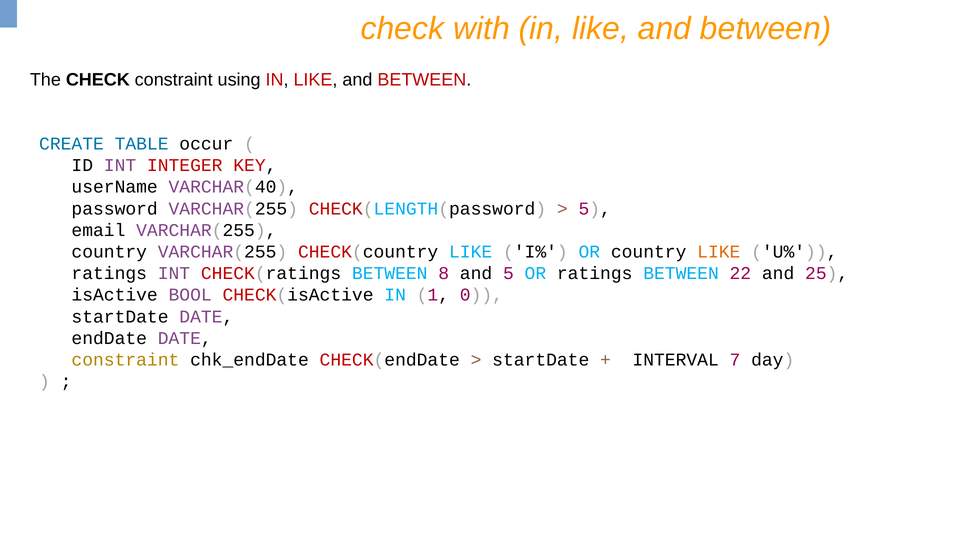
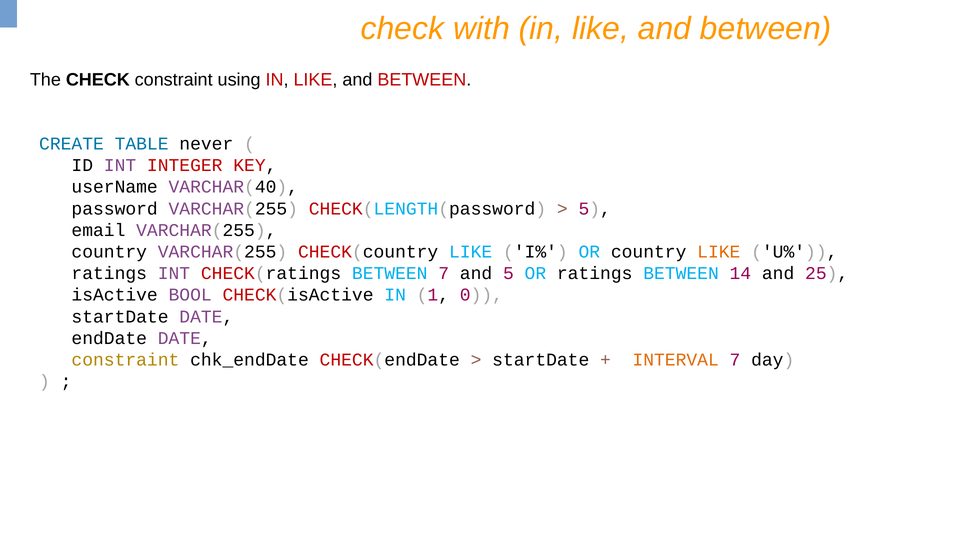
occur: occur -> never
BETWEEN 8: 8 -> 7
22: 22 -> 14
INTERVAL colour: black -> orange
